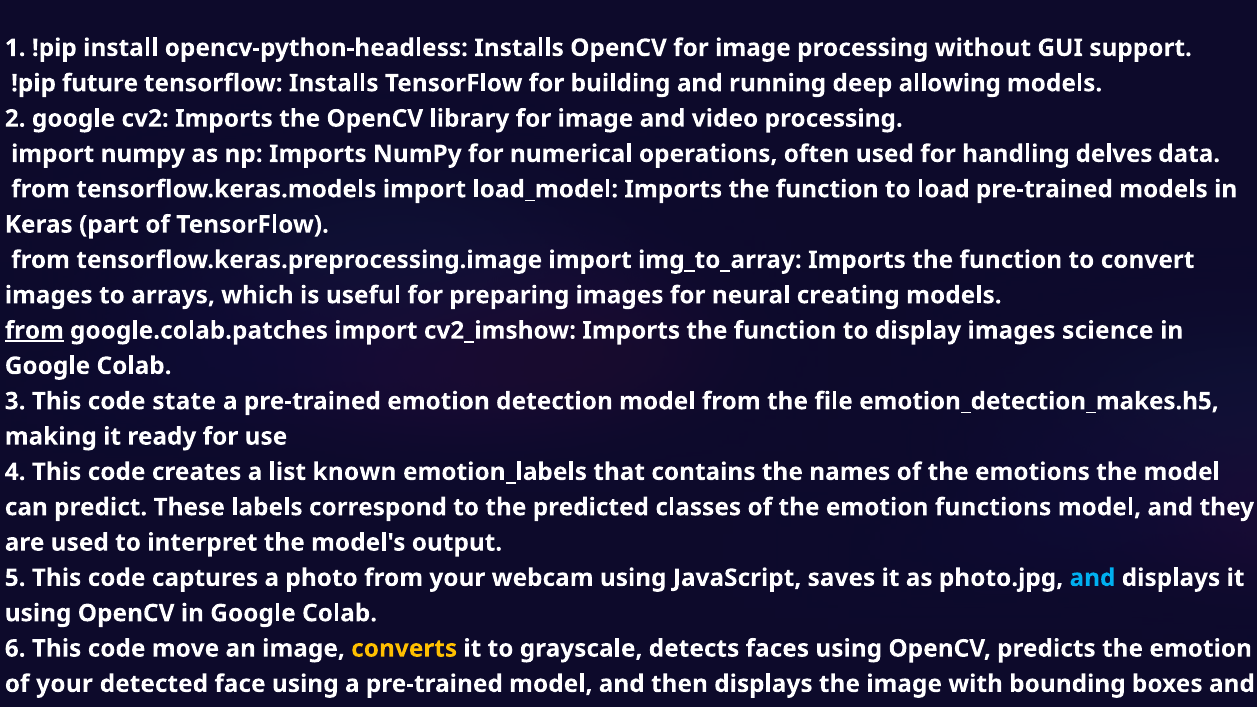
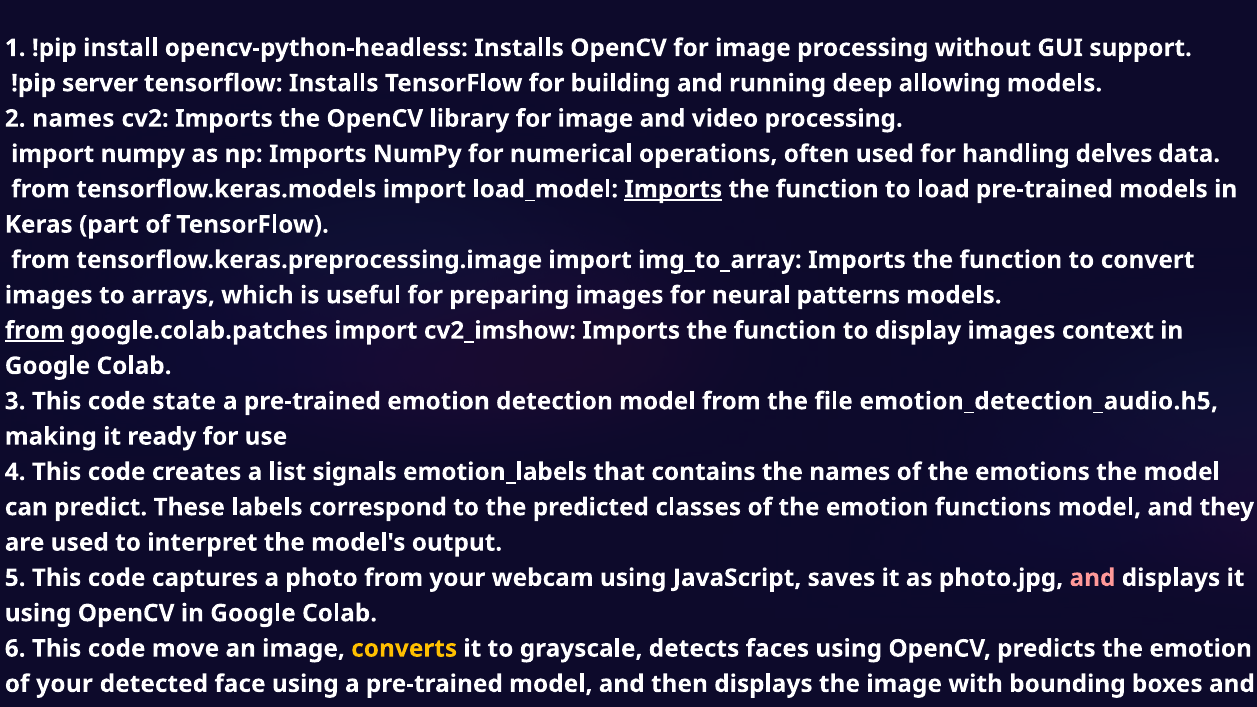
future: future -> server
2 google: google -> names
Imports at (673, 189) underline: none -> present
creating: creating -> patterns
science: science -> context
emotion_detection_makes.h5: emotion_detection_makes.h5 -> emotion_detection_audio.h5
known: known -> signals
and at (1093, 578) colour: light blue -> pink
